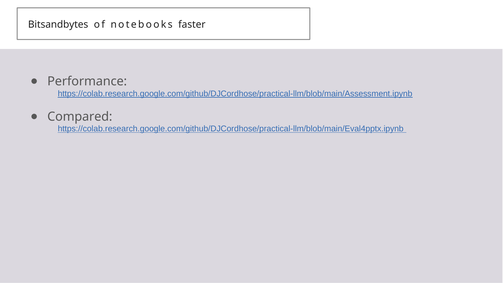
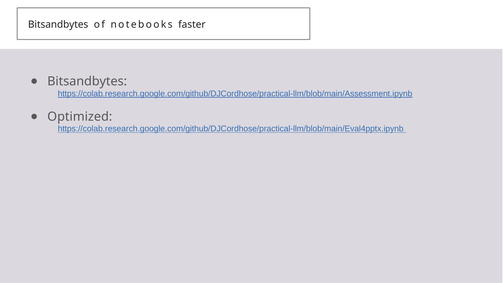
Performance at (87, 81): Performance -> Bitsandbytes
Compared: Compared -> Optimized
